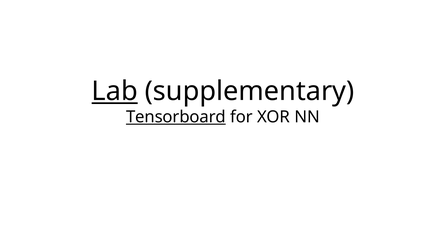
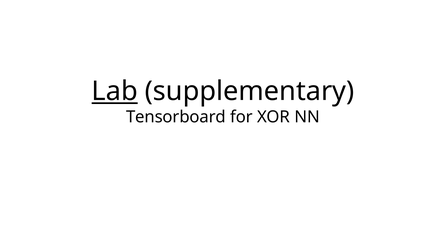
Tensorboard underline: present -> none
